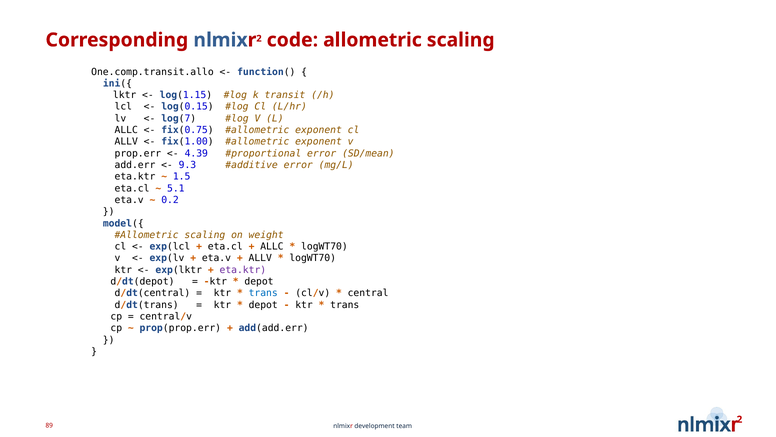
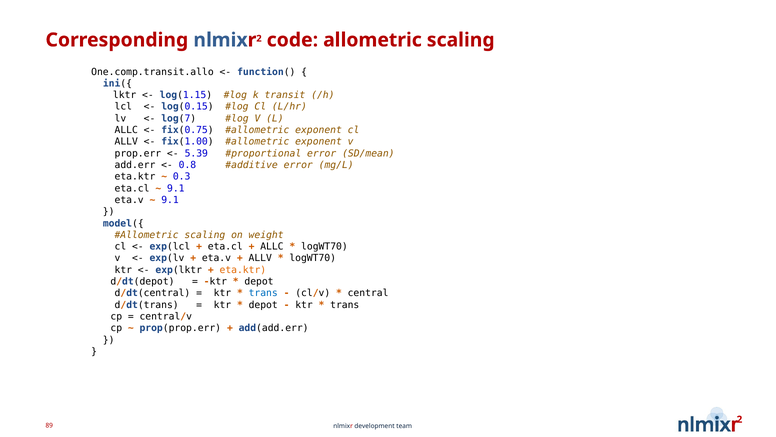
4.39: 4.39 -> 5.39
9.3: 9.3 -> 0.8
1.5: 1.5 -> 0.3
5.1 at (176, 188): 5.1 -> 9.1
0.2 at (170, 200): 0.2 -> 9.1
eta.ktr at (243, 270) colour: purple -> orange
